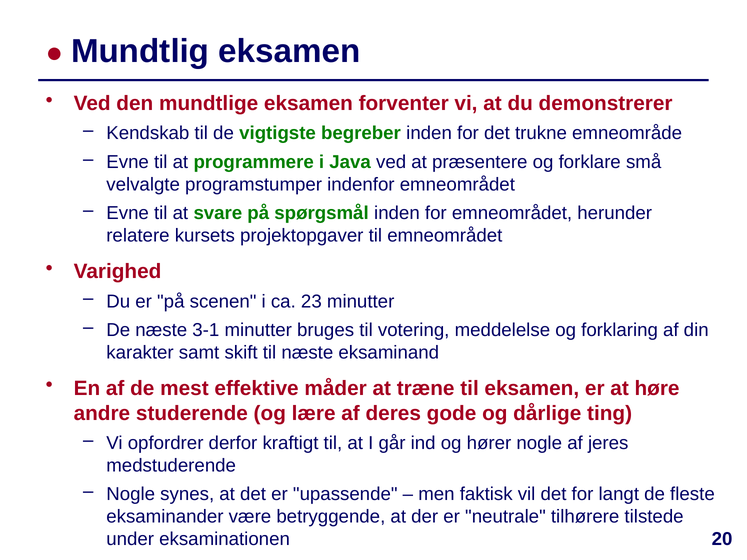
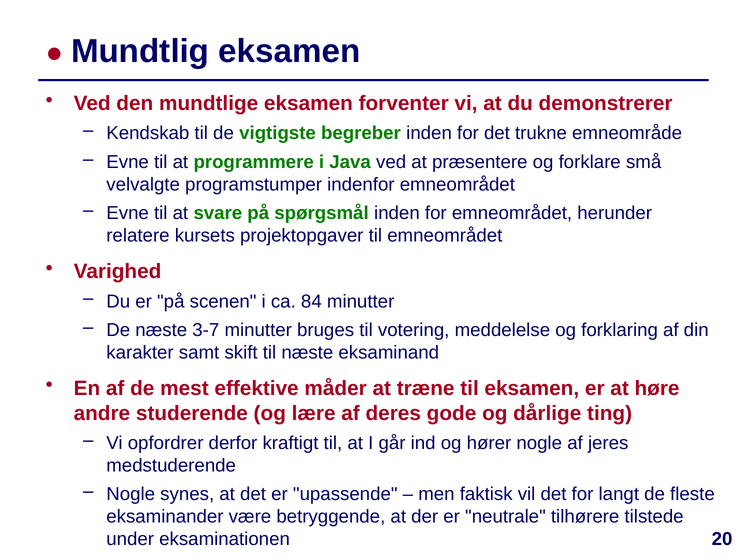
23: 23 -> 84
3-1: 3-1 -> 3-7
